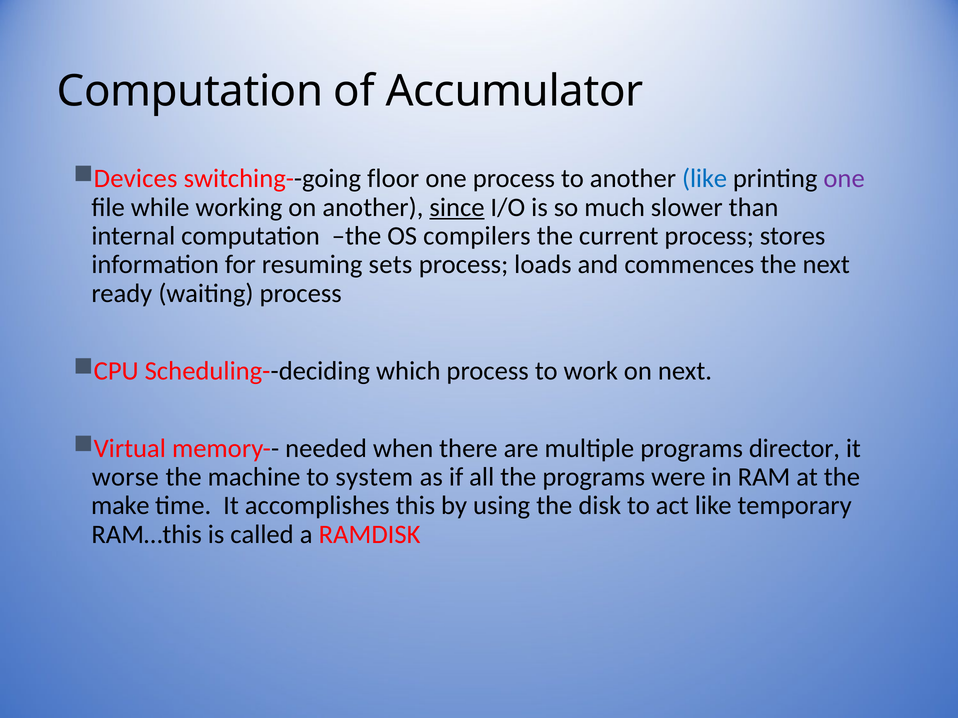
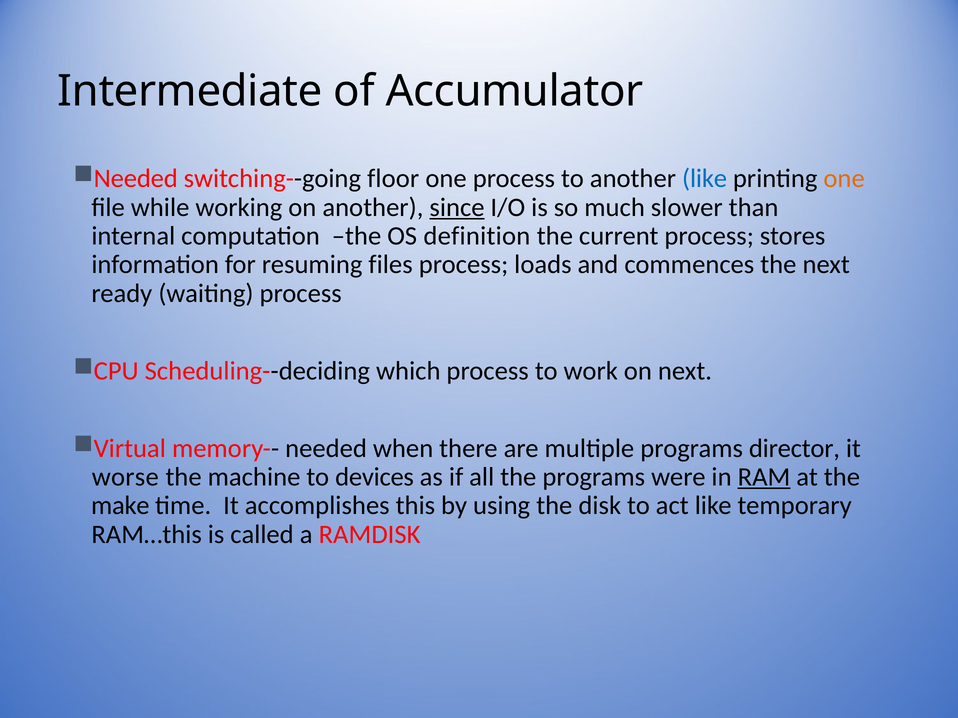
Computation at (190, 91): Computation -> Intermediate
Devices at (136, 179): Devices -> Needed
one at (844, 179) colour: purple -> orange
compilers: compilers -> definition
sets: sets -> files
system: system -> devices
RAM underline: none -> present
